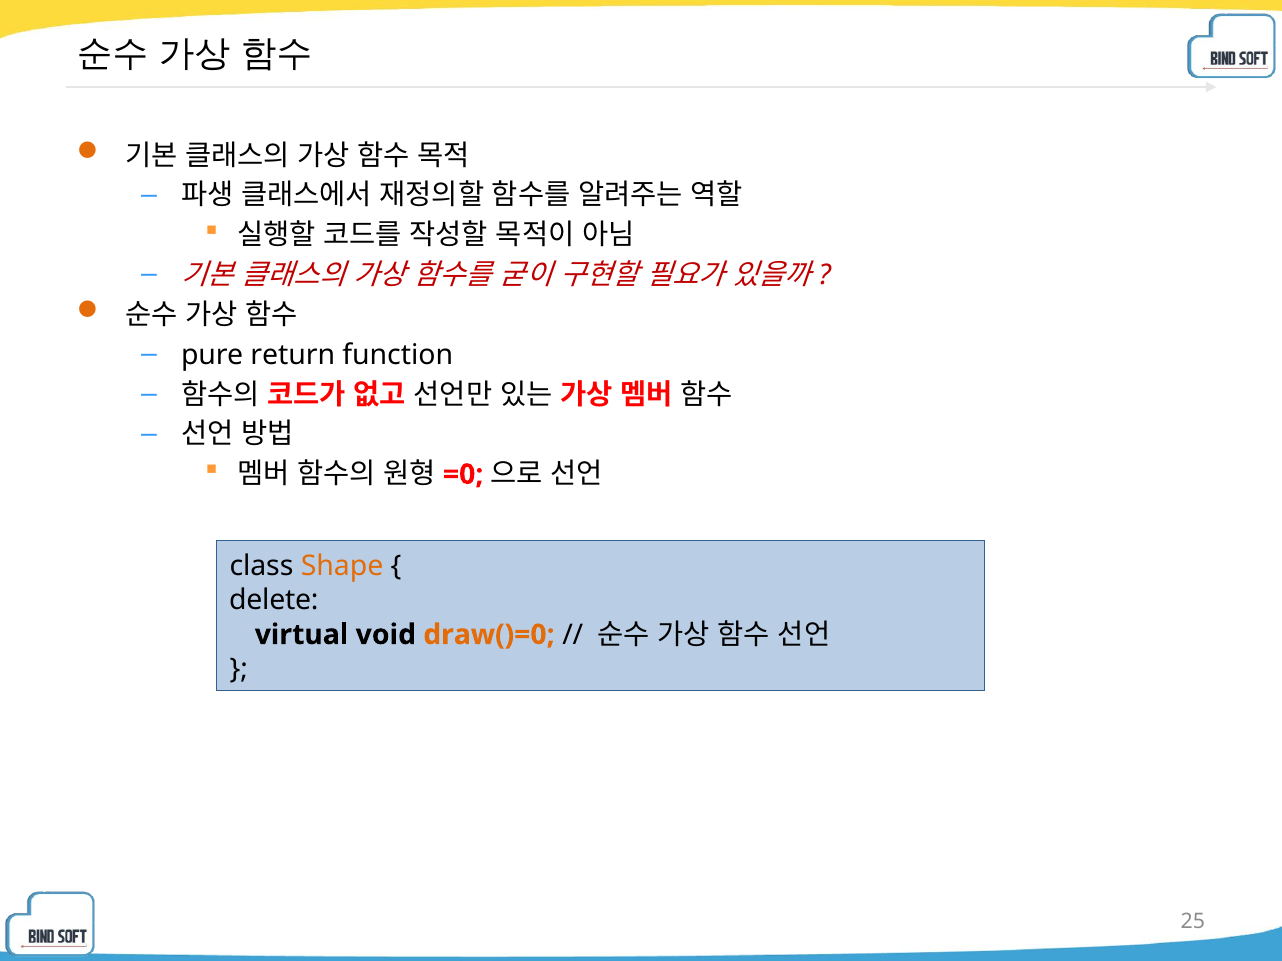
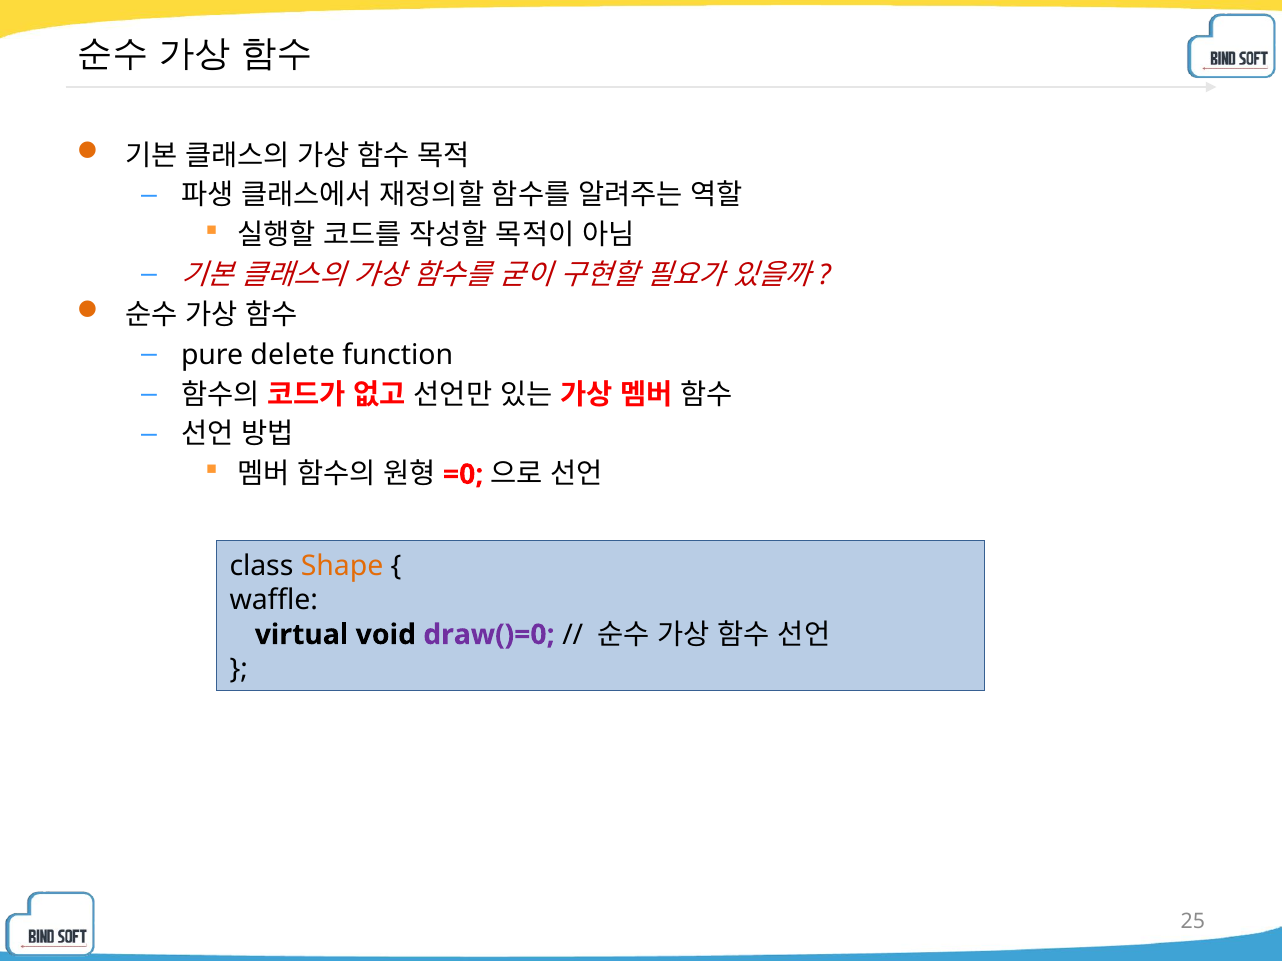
return: return -> delete
delete: delete -> waffle
draw()=0 colour: orange -> purple
